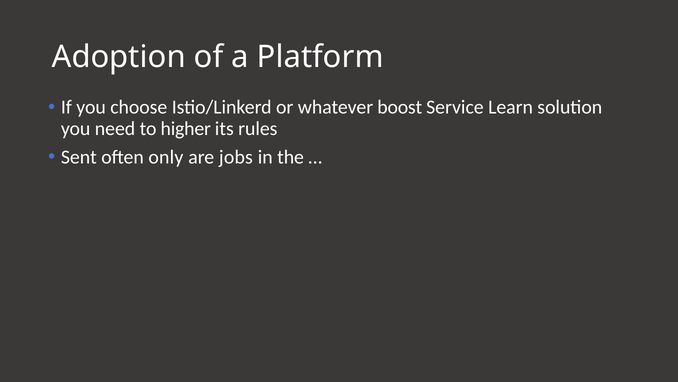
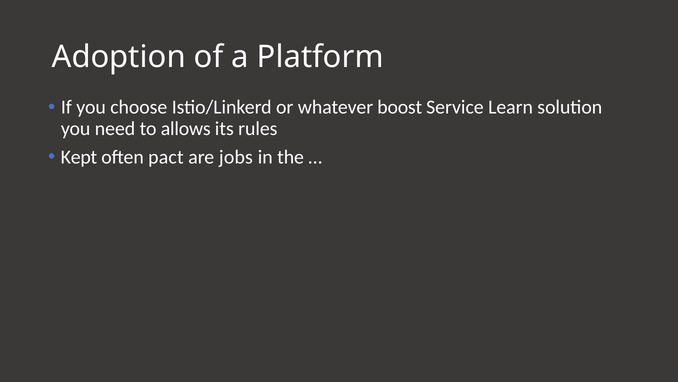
higher: higher -> allows
Sent: Sent -> Kept
only: only -> pact
